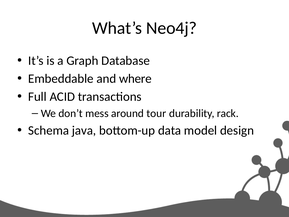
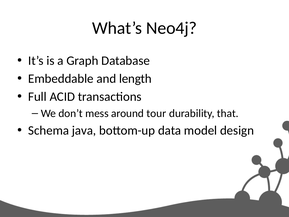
where: where -> length
rack: rack -> that
